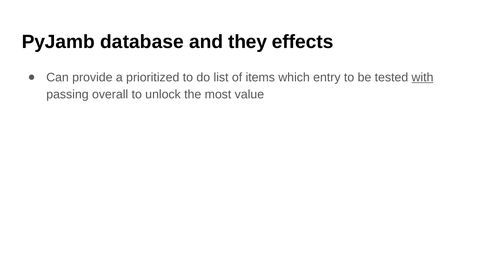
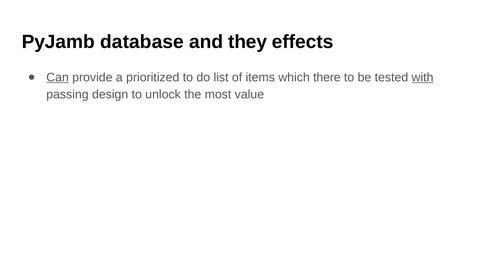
Can underline: none -> present
entry: entry -> there
overall: overall -> design
